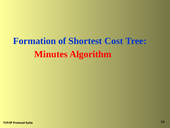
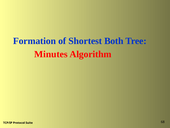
Cost: Cost -> Both
